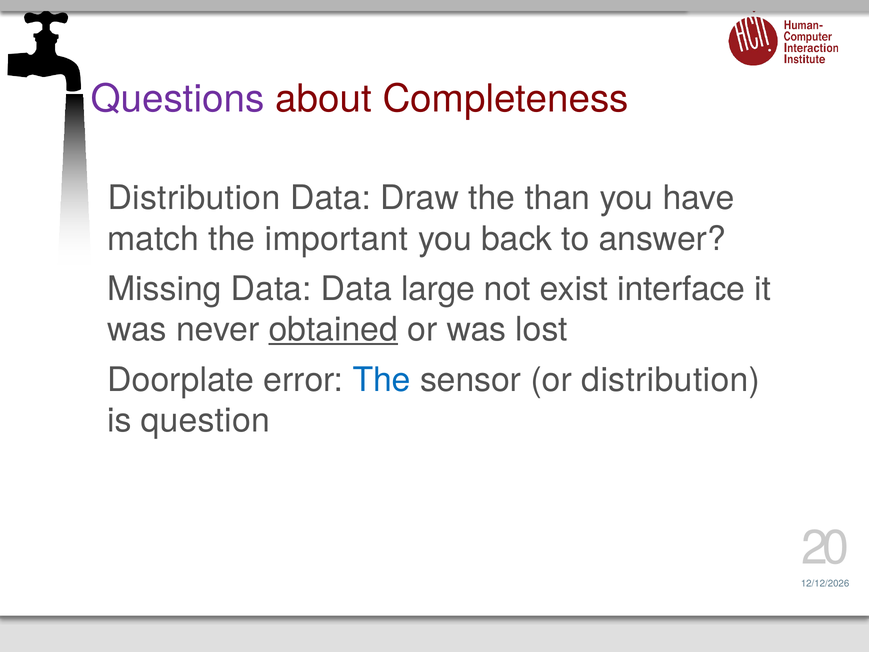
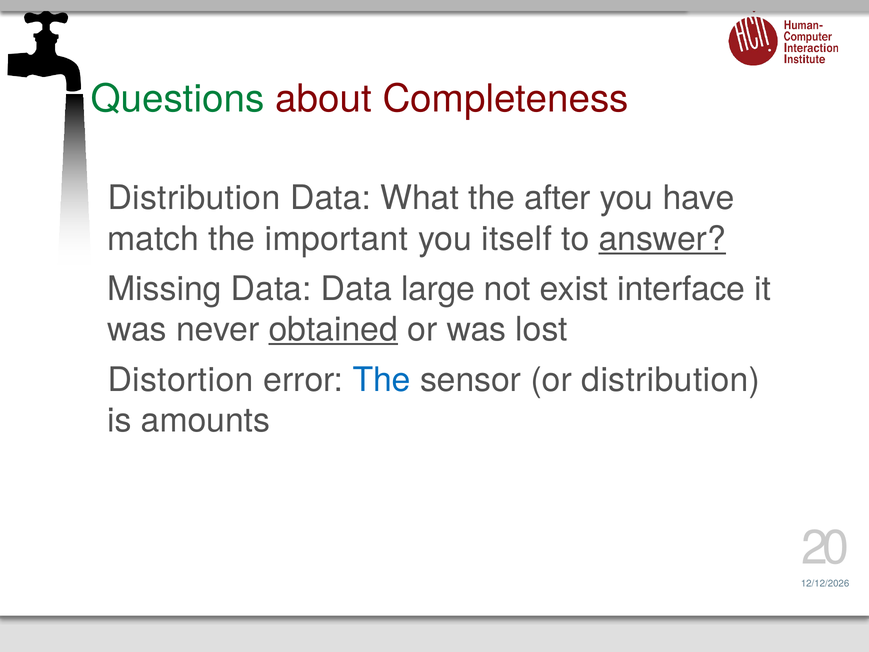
Questions colour: purple -> green
Draw: Draw -> What
than: than -> after
back: back -> itself
answer underline: none -> present
Doorplate: Doorplate -> Distortion
question: question -> amounts
